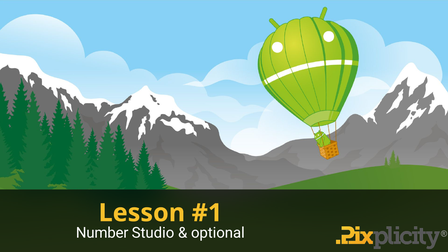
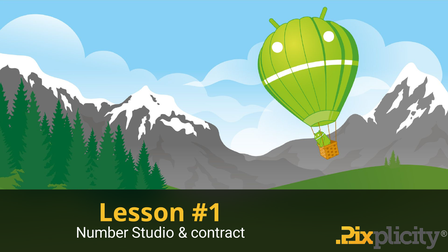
optional: optional -> contract
